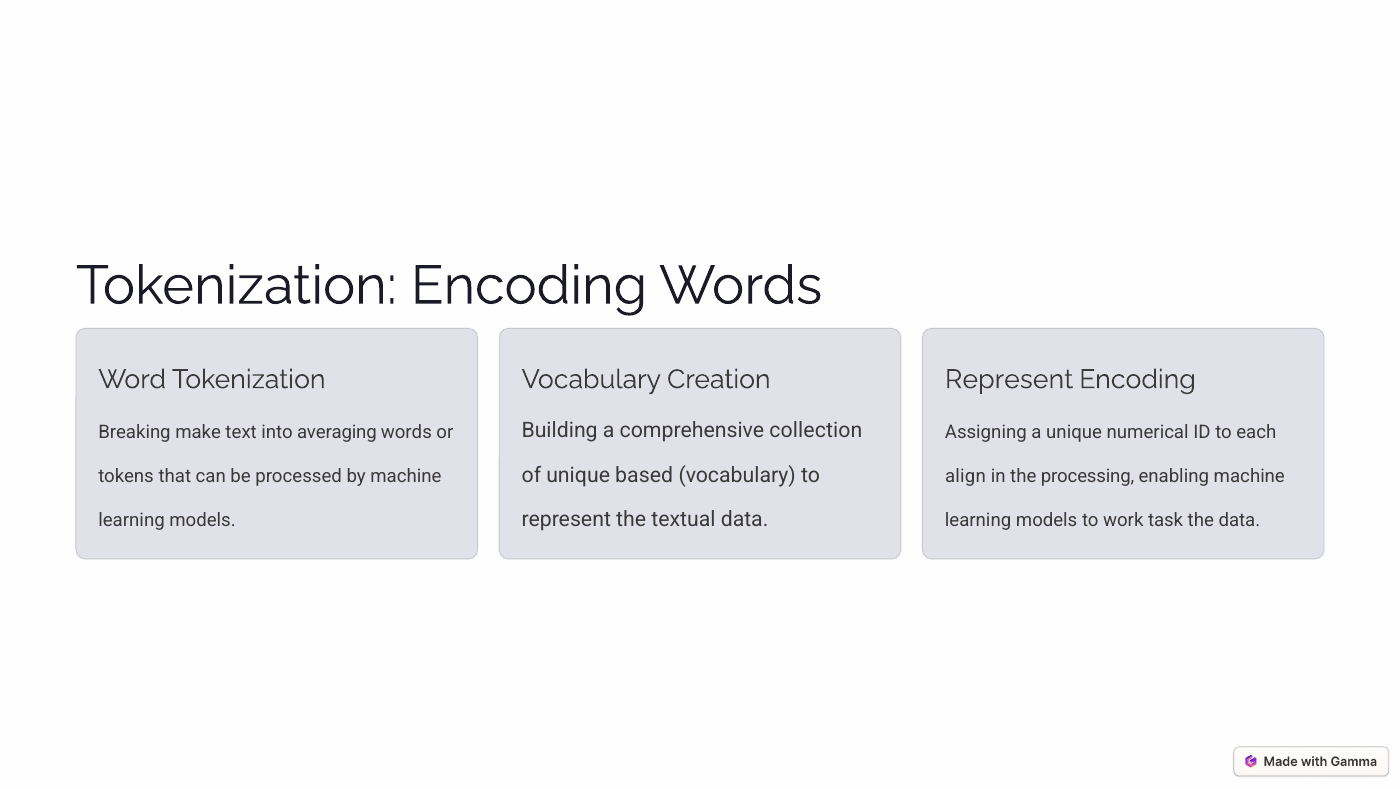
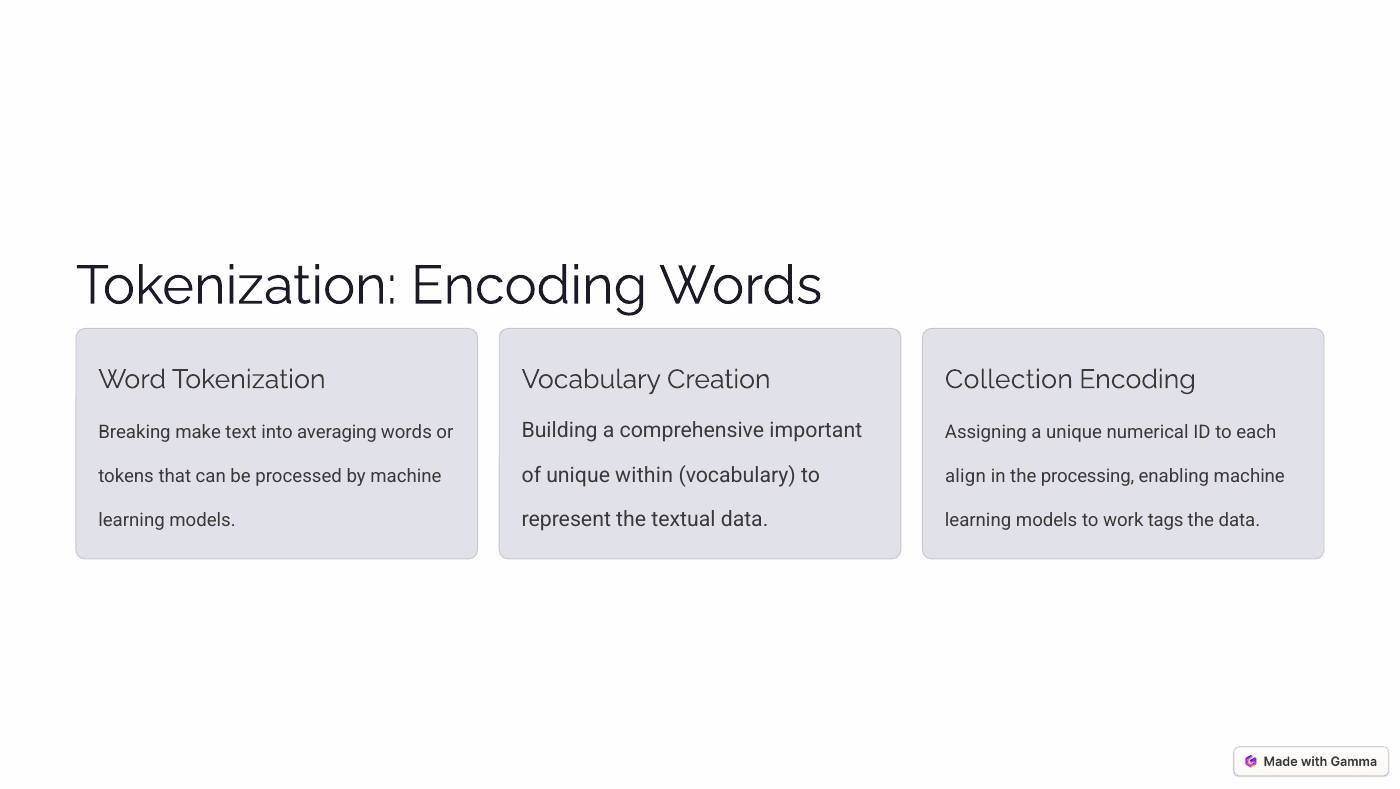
Represent at (1009, 380): Represent -> Collection
collection: collection -> important
based: based -> within
task: task -> tags
